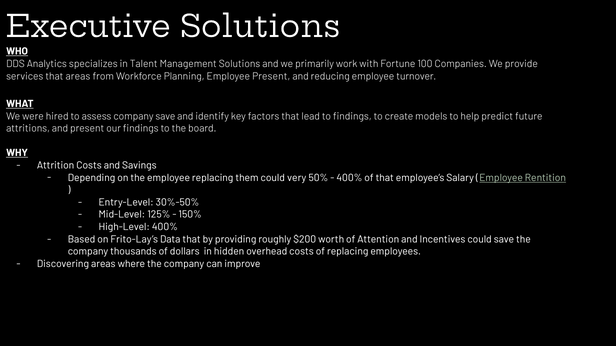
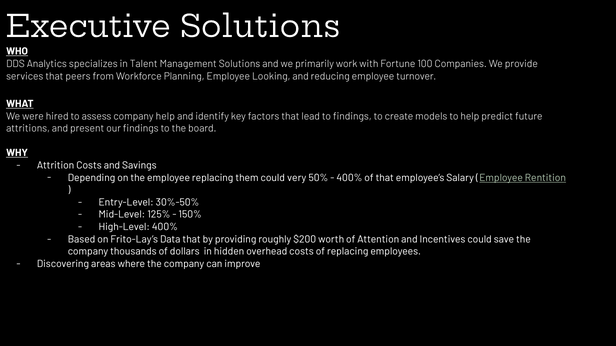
that areas: areas -> peers
Employee Present: Present -> Looking
company save: save -> help
